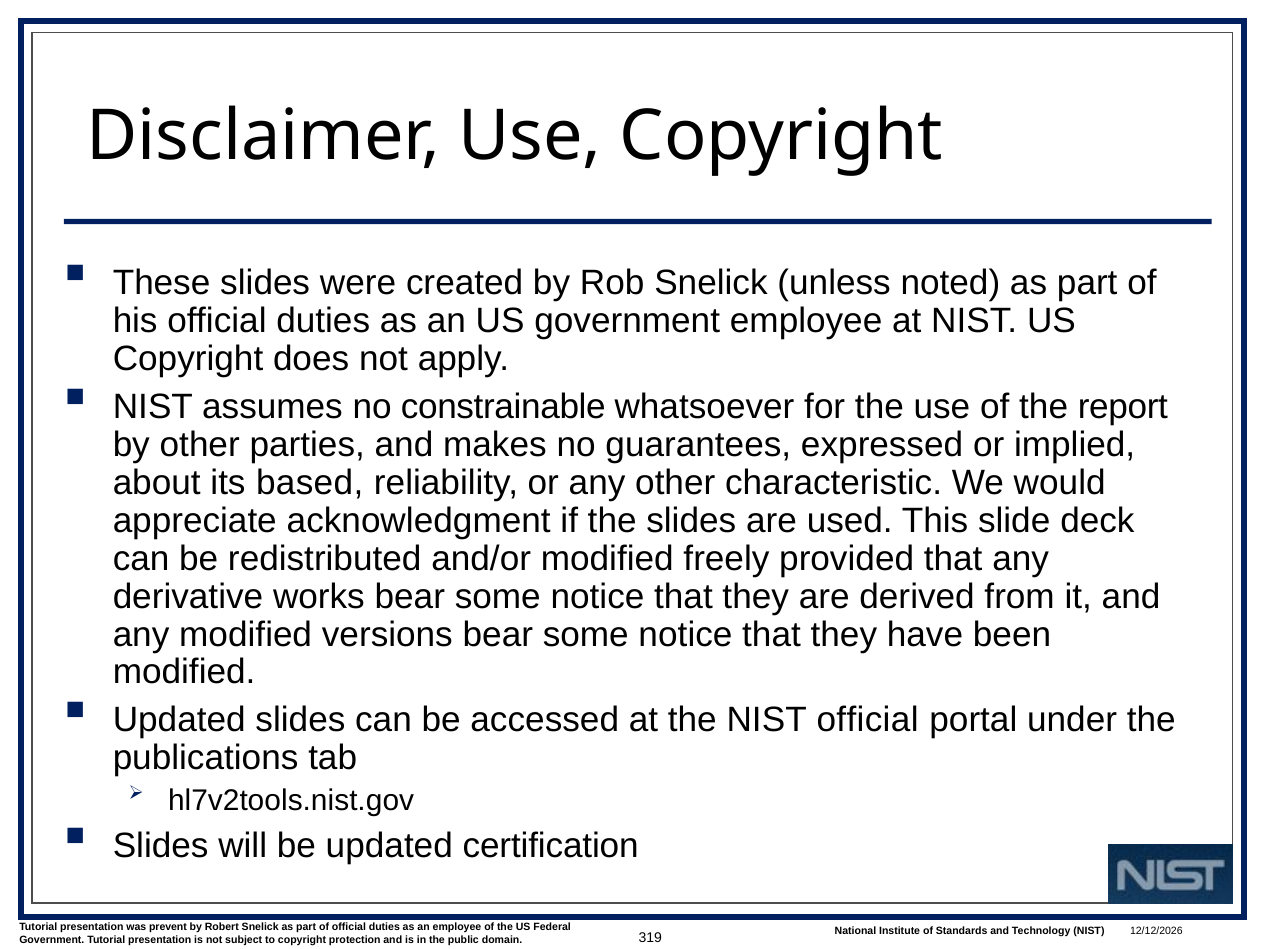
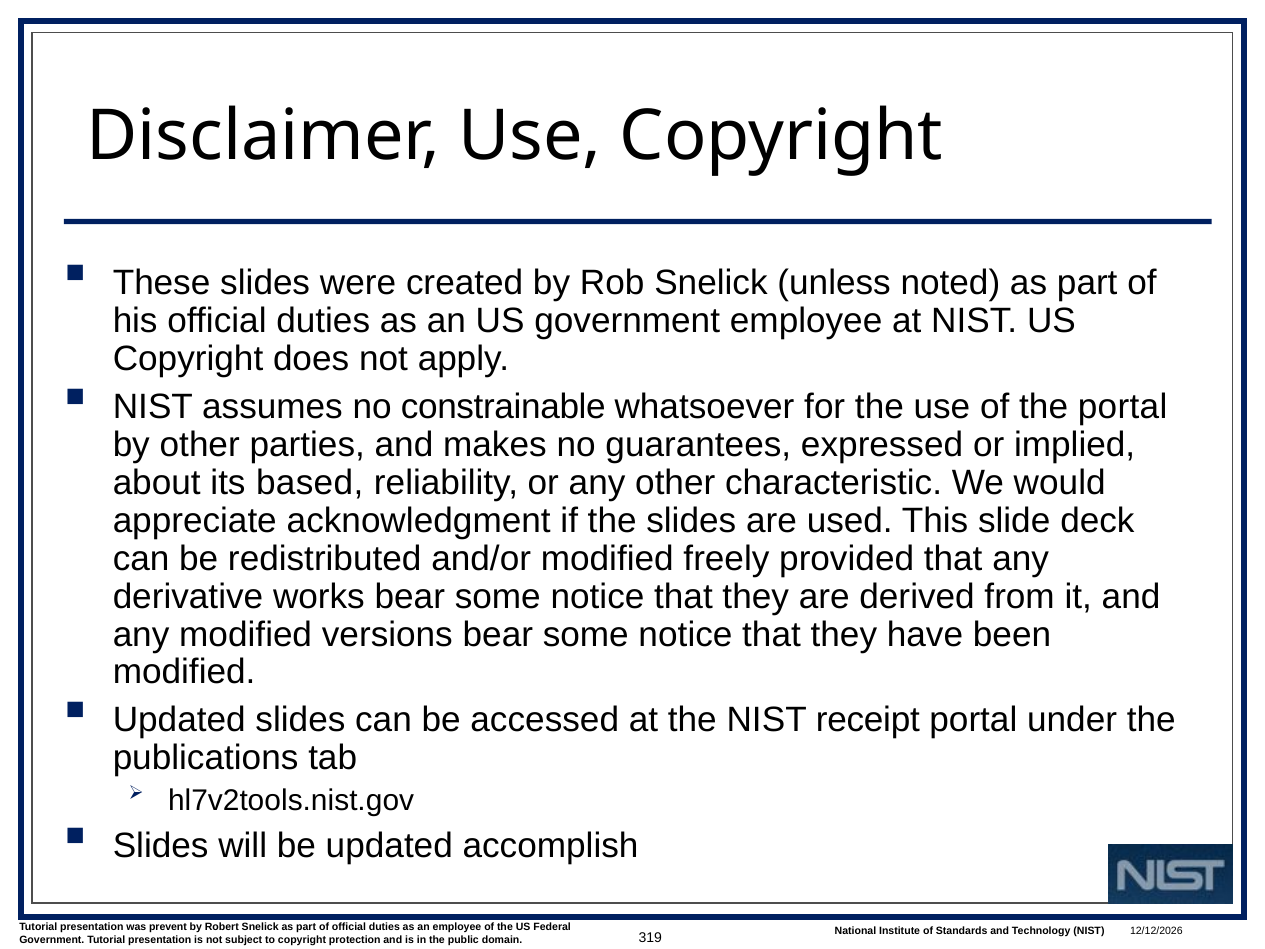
the report: report -> portal
NIST official: official -> receipt
certification: certification -> accomplish
